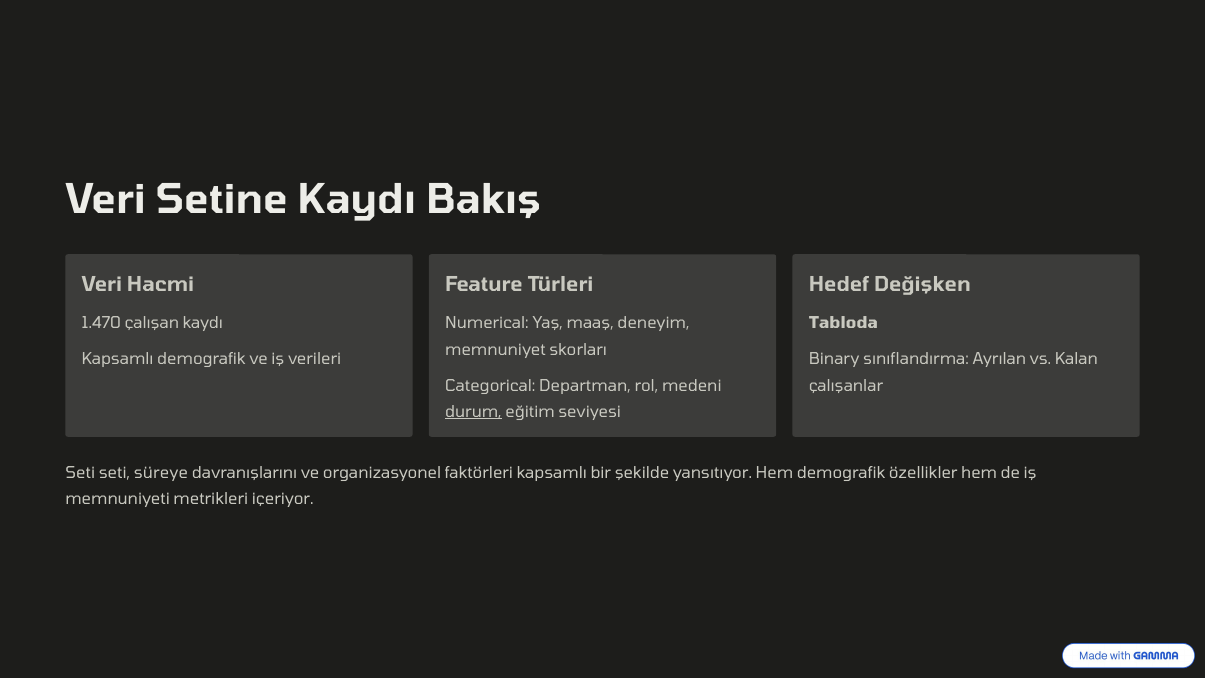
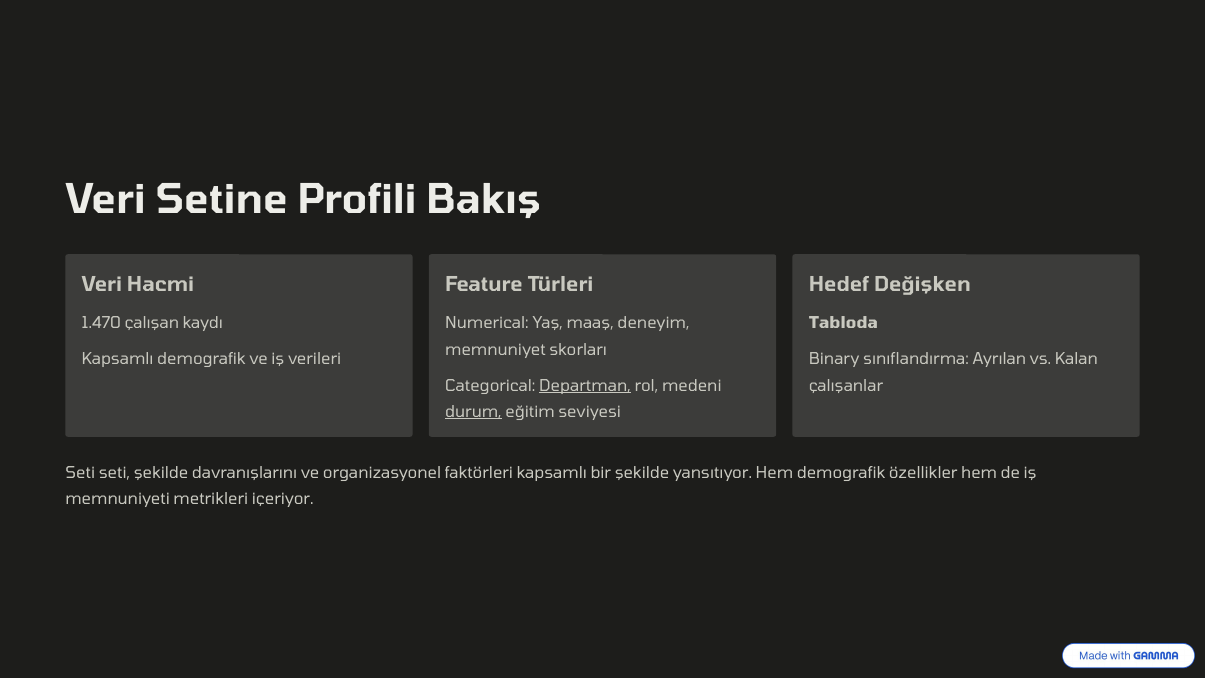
Setine Kaydı: Kaydı -> Profili
Departman underline: none -> present
seti süreye: süreye -> şekilde
